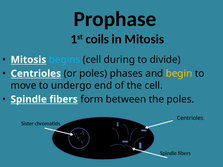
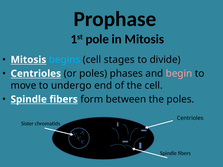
coils: coils -> pole
during: during -> stages
begin colour: yellow -> pink
